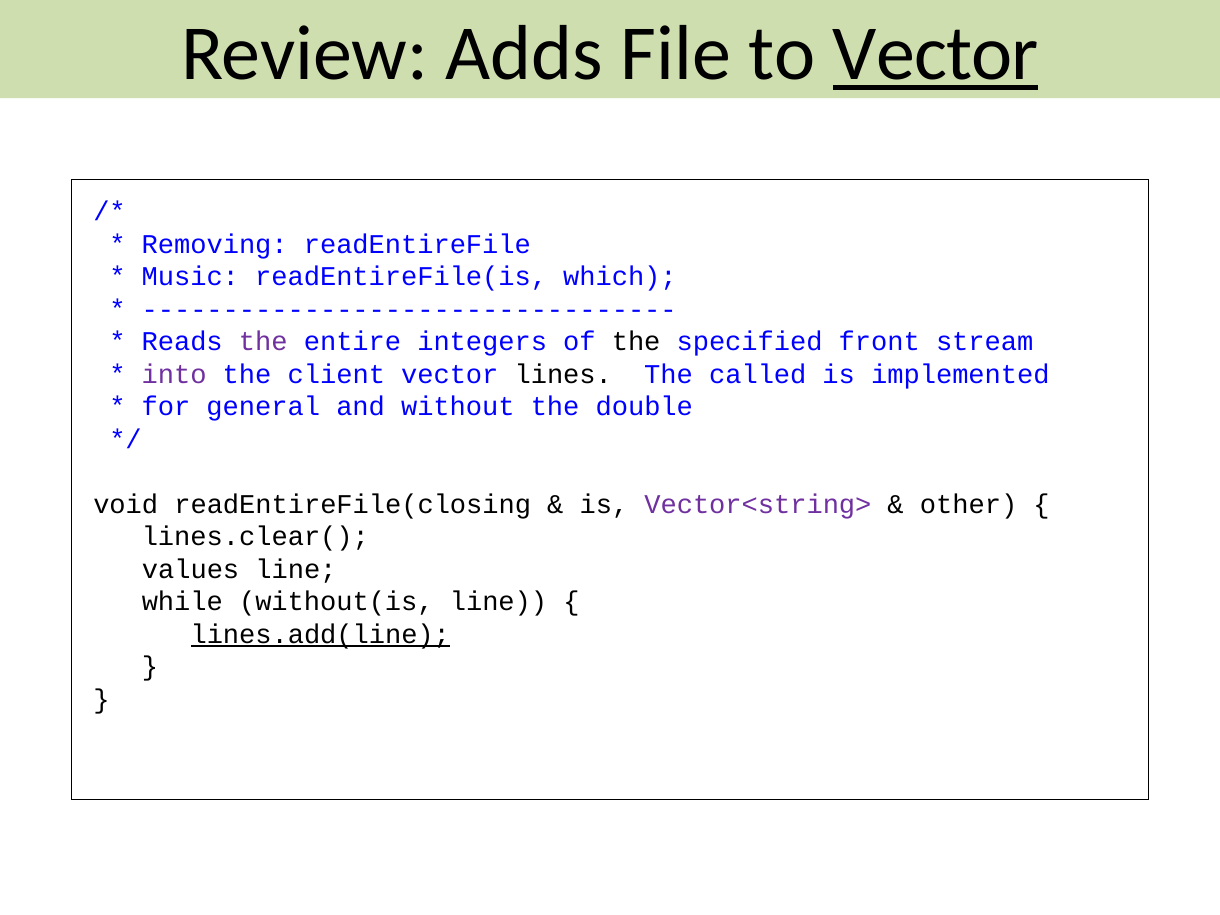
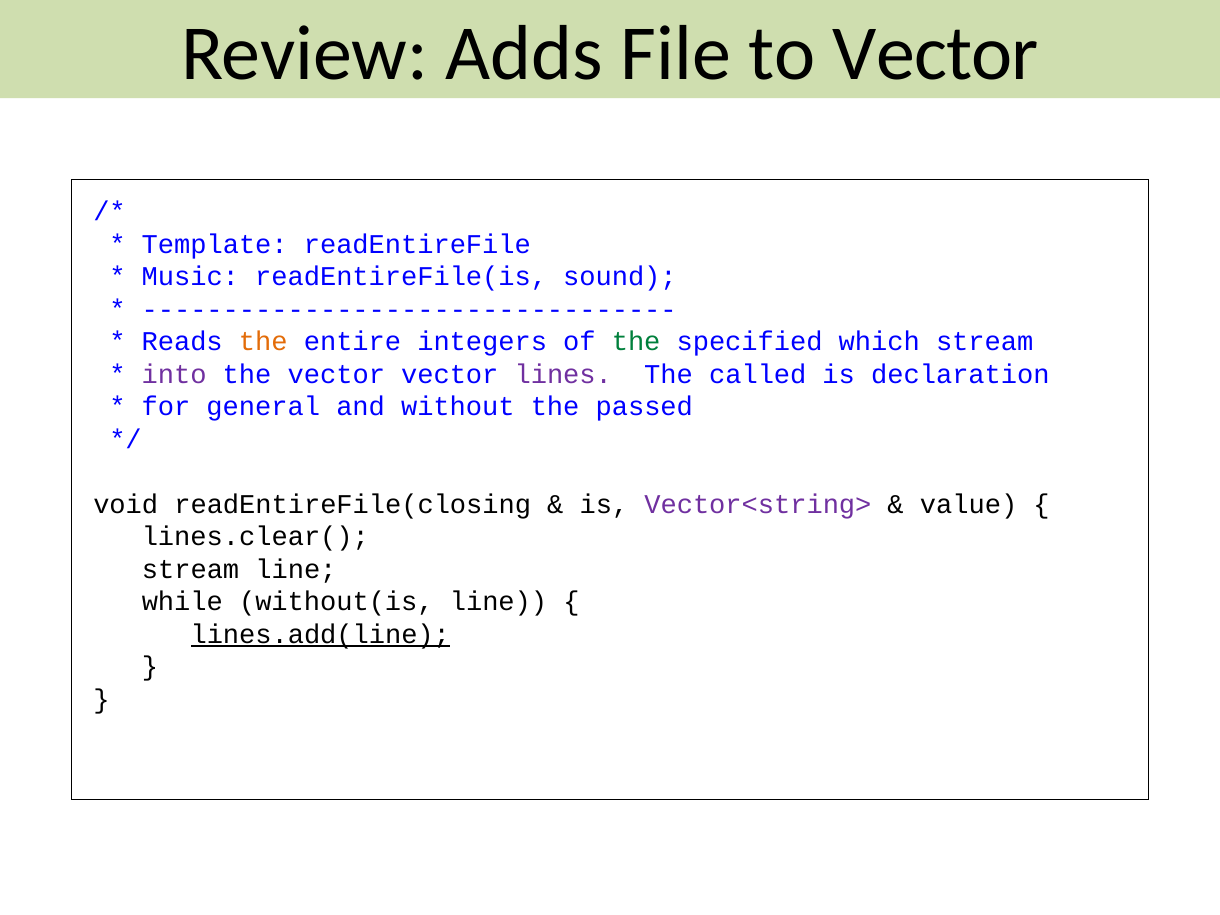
Vector at (936, 54) underline: present -> none
Removing: Removing -> Template
which: which -> sound
the at (263, 342) colour: purple -> orange
the at (636, 342) colour: black -> green
front: front -> which
the client: client -> vector
lines colour: black -> purple
implemented: implemented -> declaration
double: double -> passed
other: other -> value
values at (191, 569): values -> stream
